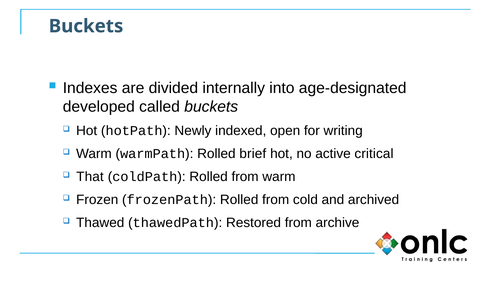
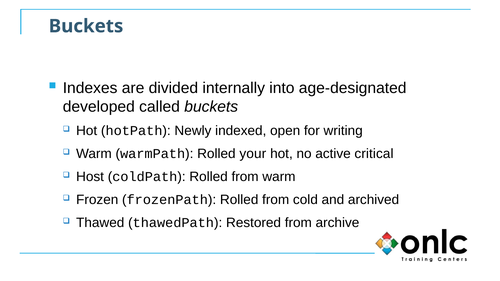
brief: brief -> your
That: That -> Host
